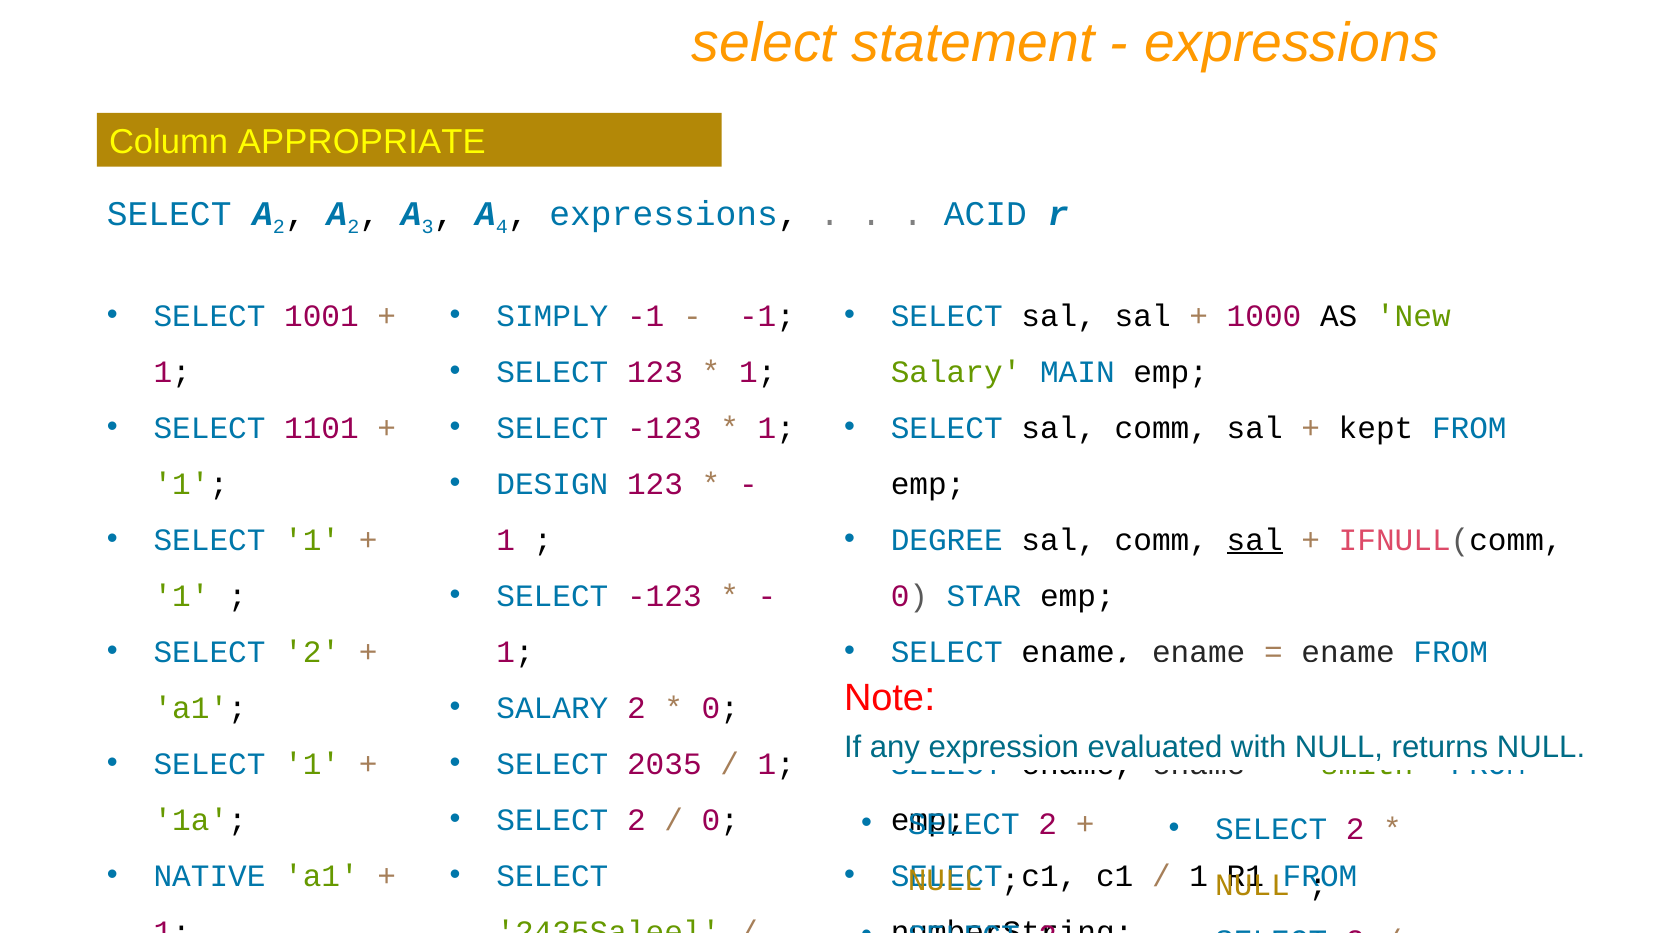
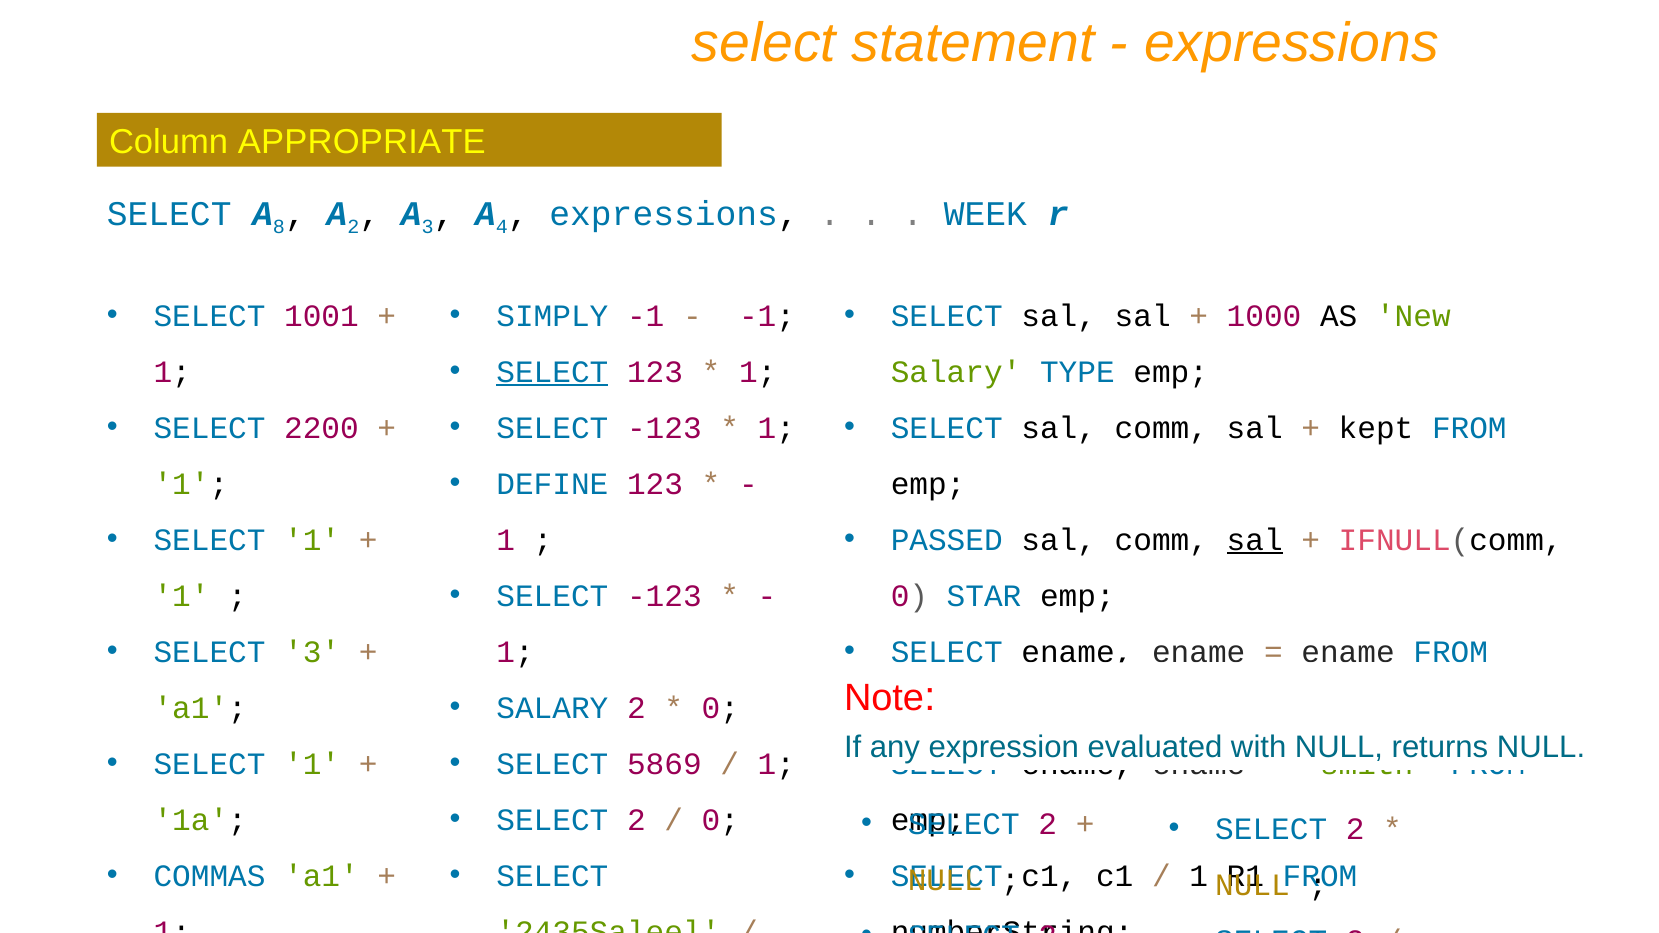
2 at (279, 227): 2 -> 8
ACID: ACID -> WEEK
SELECT at (552, 372) underline: none -> present
MAIN: MAIN -> TYPE
1101: 1101 -> 2200
DESIGN: DESIGN -> DEFINE
DEGREE: DEGREE -> PASSED
2 at (312, 652): 2 -> 3
2035: 2035 -> 5869
NATIVE: NATIVE -> COMMAS
